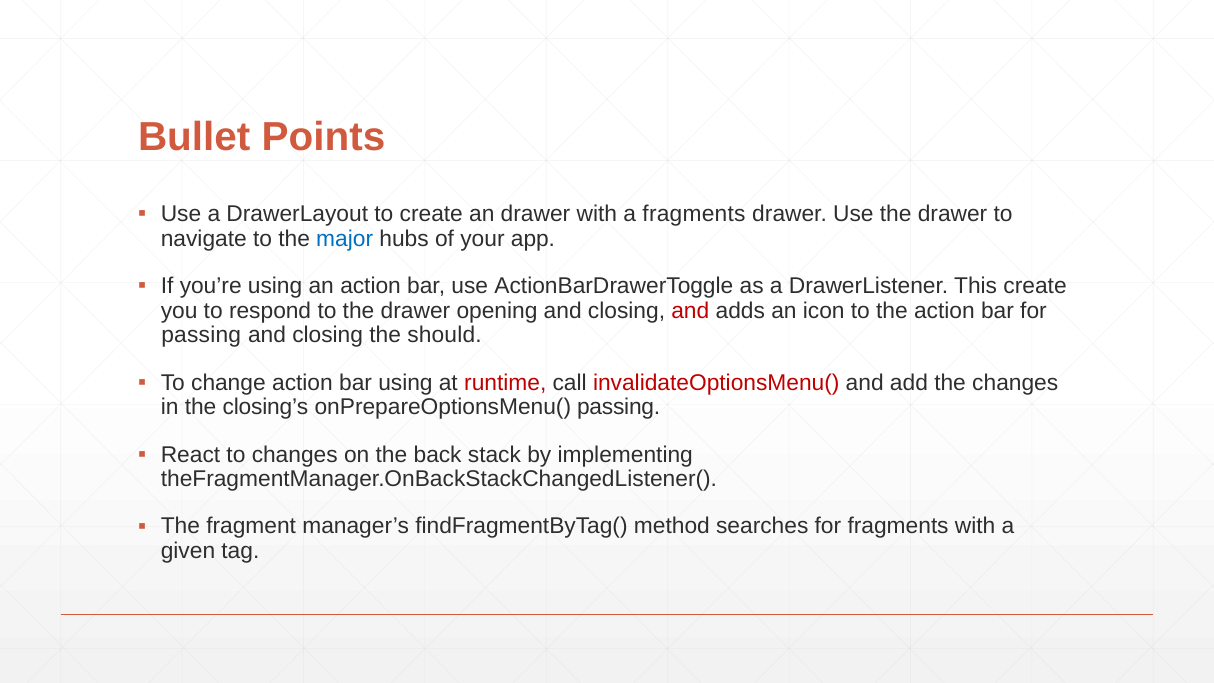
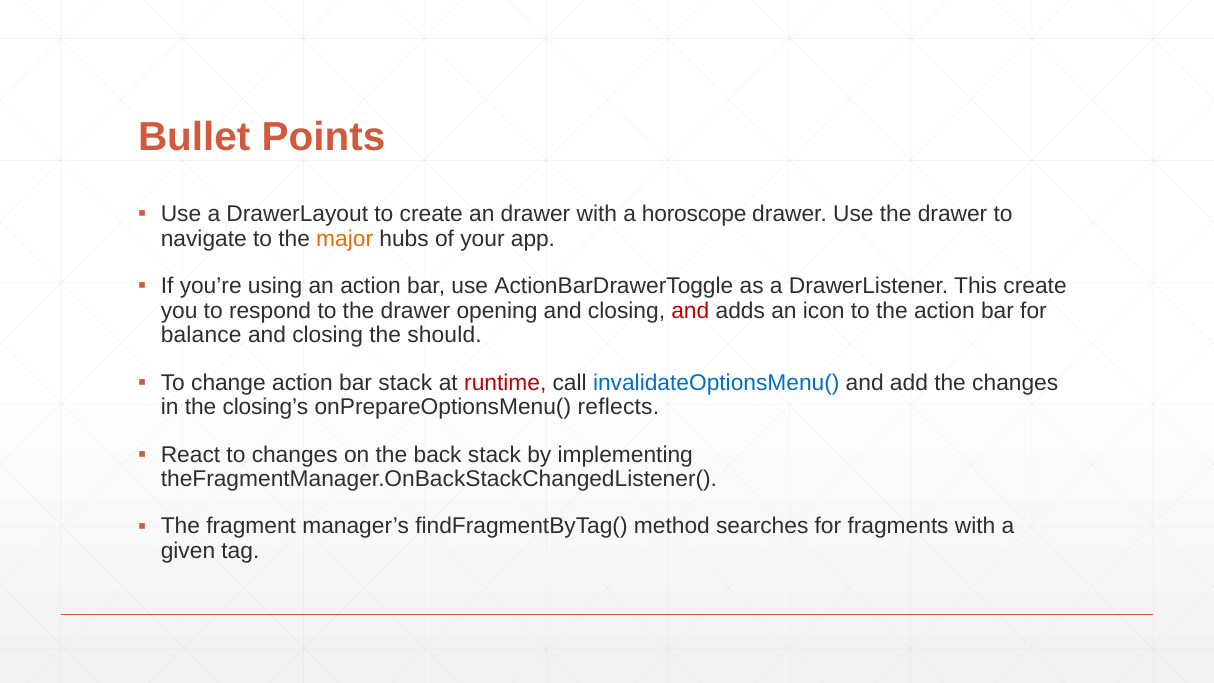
a fragments: fragments -> horoscope
major colour: blue -> orange
passing at (201, 335): passing -> balance
bar using: using -> stack
invalidateOptionsMenu( colour: red -> blue
onPrepareOptionsMenu( passing: passing -> reflects
